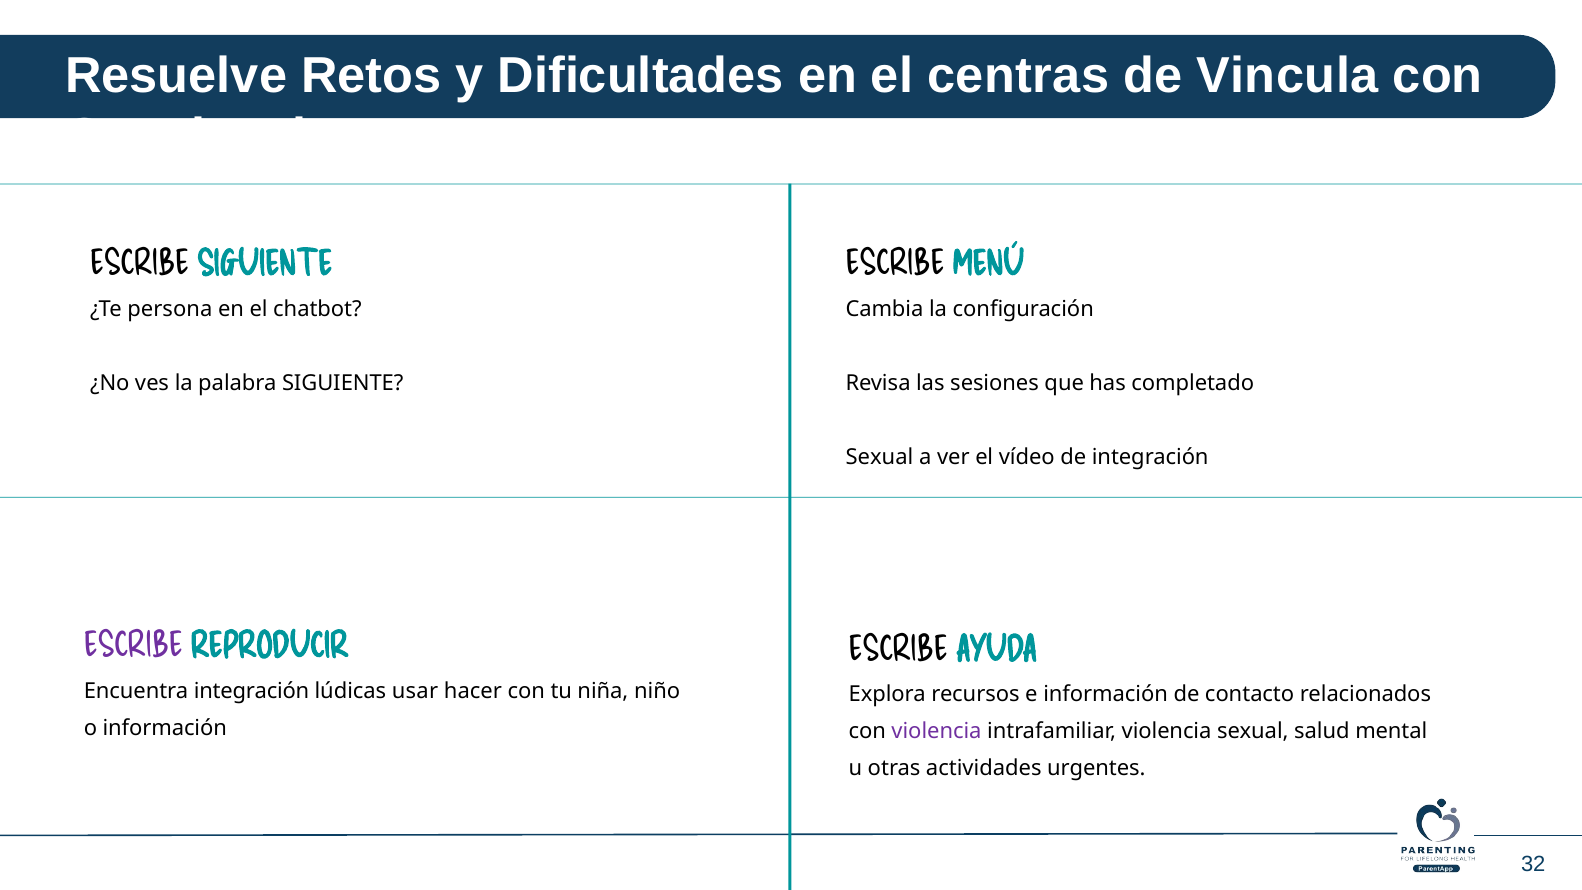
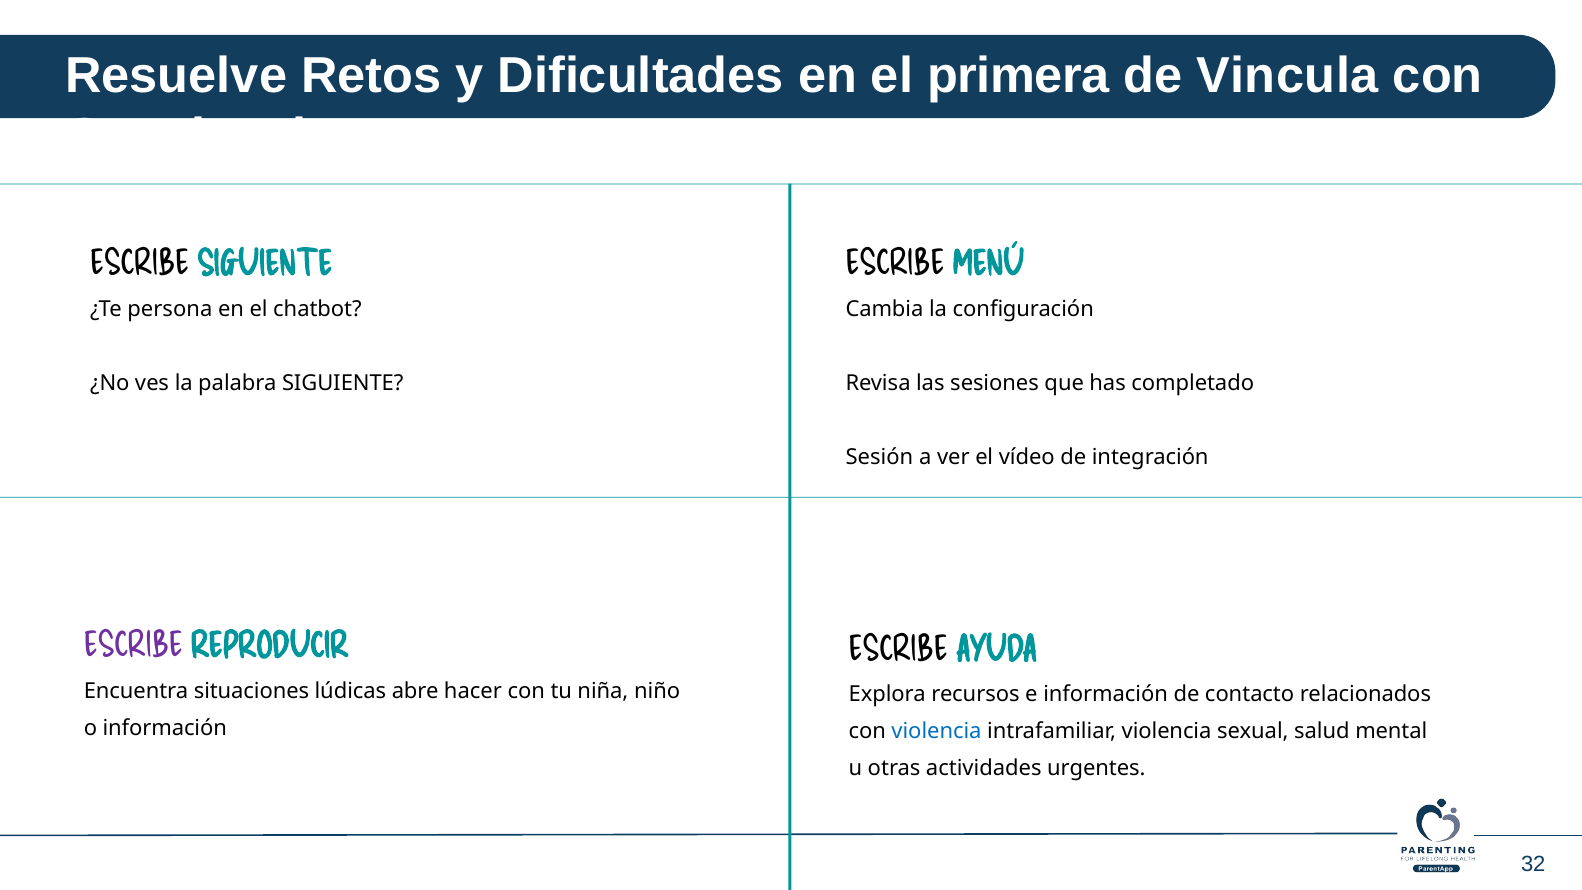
centras: centras -> primera
Sexual at (879, 457): Sexual -> Sesión
Encuentra integración: integración -> situaciones
usar: usar -> abre
violencia at (937, 731) colour: purple -> blue
